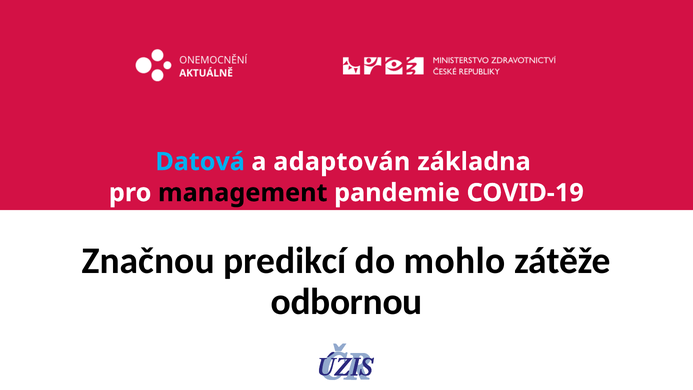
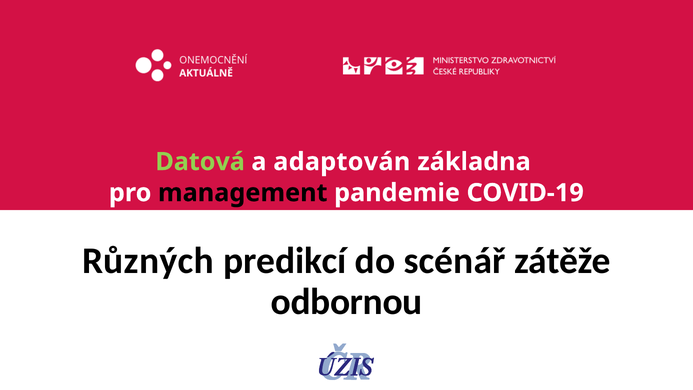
Datová colour: light blue -> light green
Značnou: Značnou -> Různých
mohlo: mohlo -> scénář
